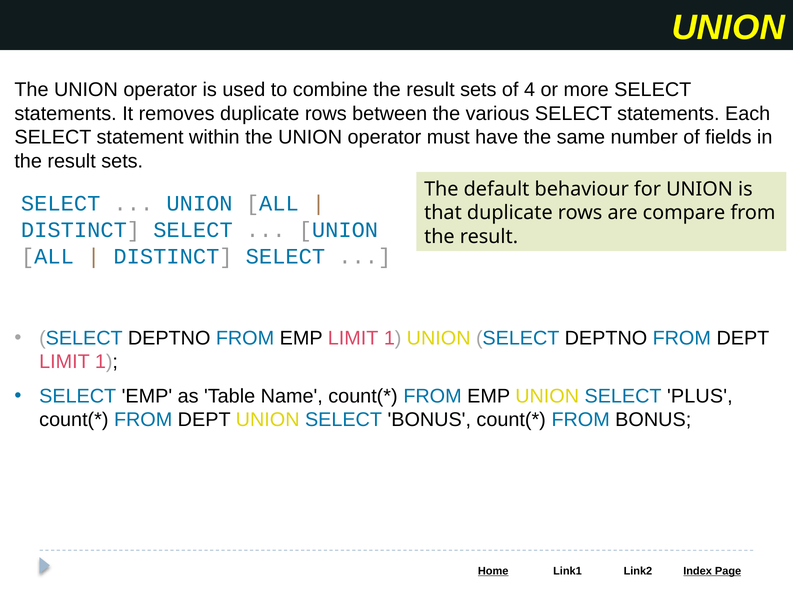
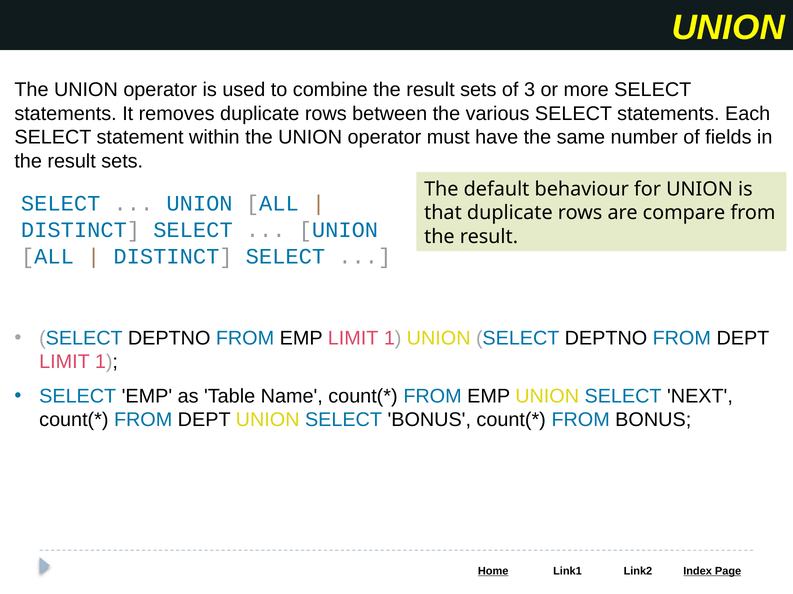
4: 4 -> 3
PLUS: PLUS -> NEXT
